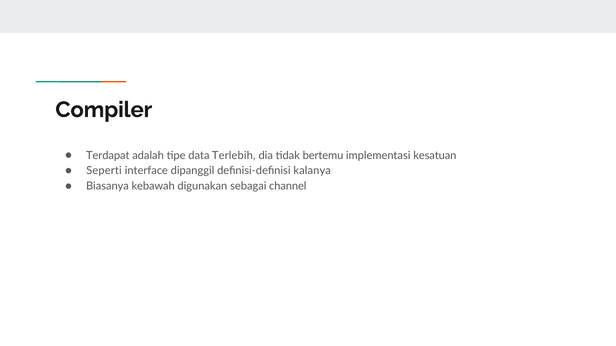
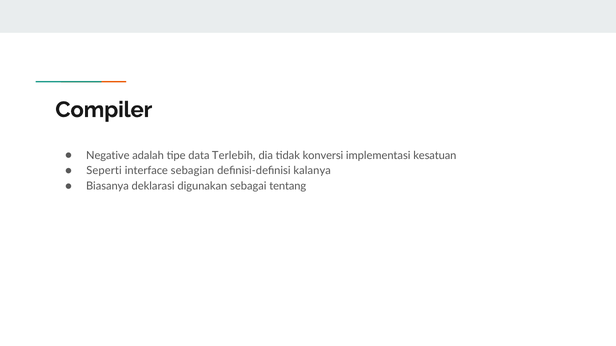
Terdapat: Terdapat -> Negative
bertemu: bertemu -> konversi
dipanggil: dipanggil -> sebagian
kebawah: kebawah -> deklarasi
channel: channel -> tentang
